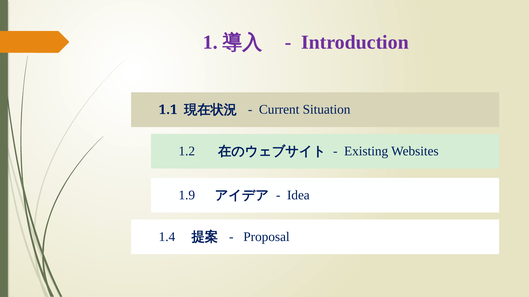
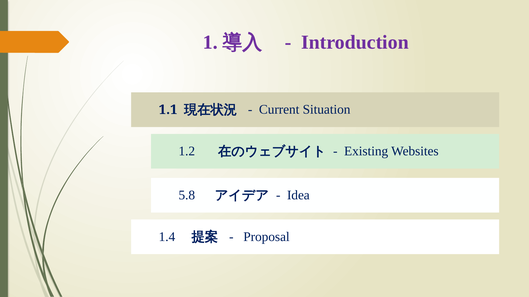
1.9: 1.9 -> 5.8
